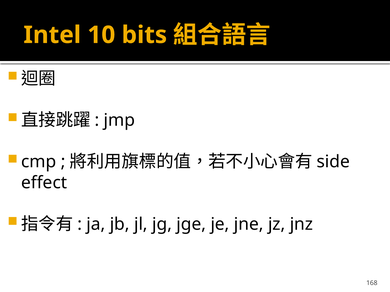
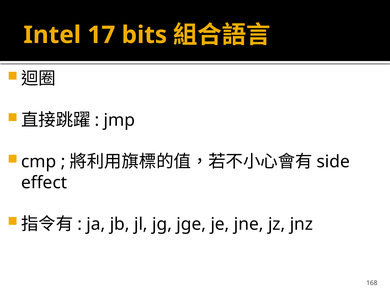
10: 10 -> 17
